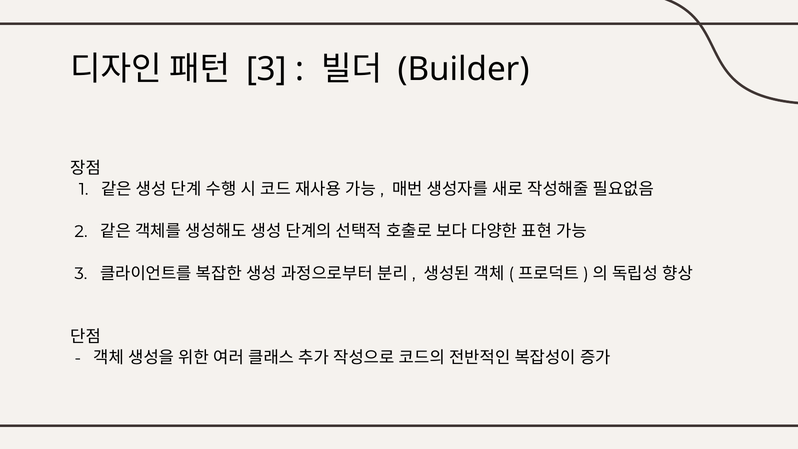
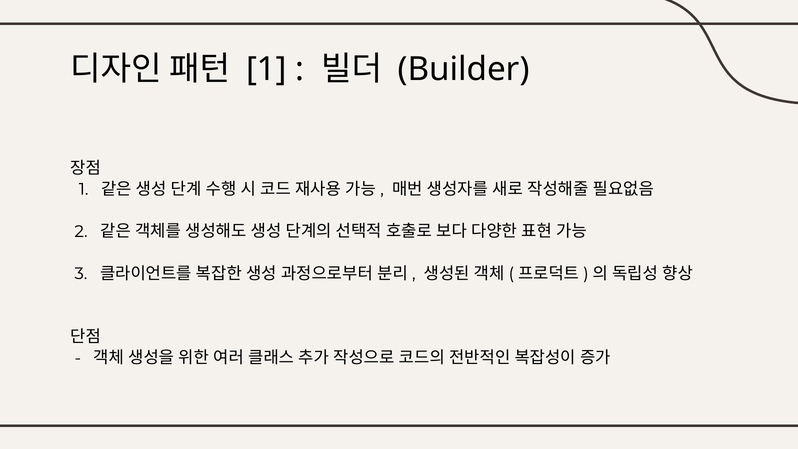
3 at (266, 69): 3 -> 1
